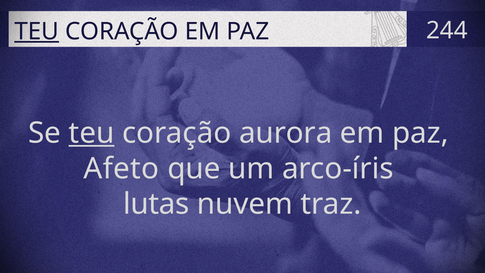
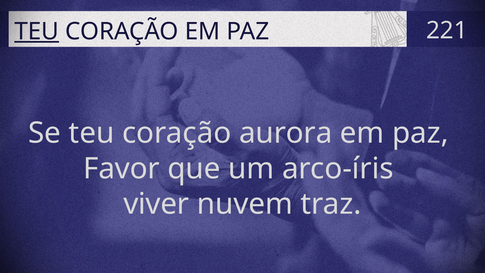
244: 244 -> 221
teu at (92, 133) underline: present -> none
Afeto: Afeto -> Favor
lutas: lutas -> viver
